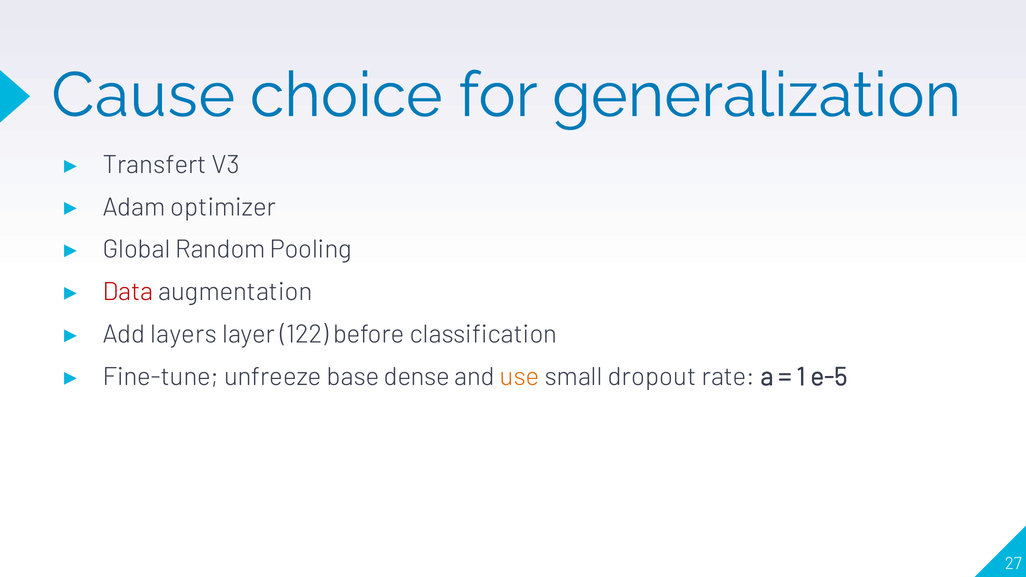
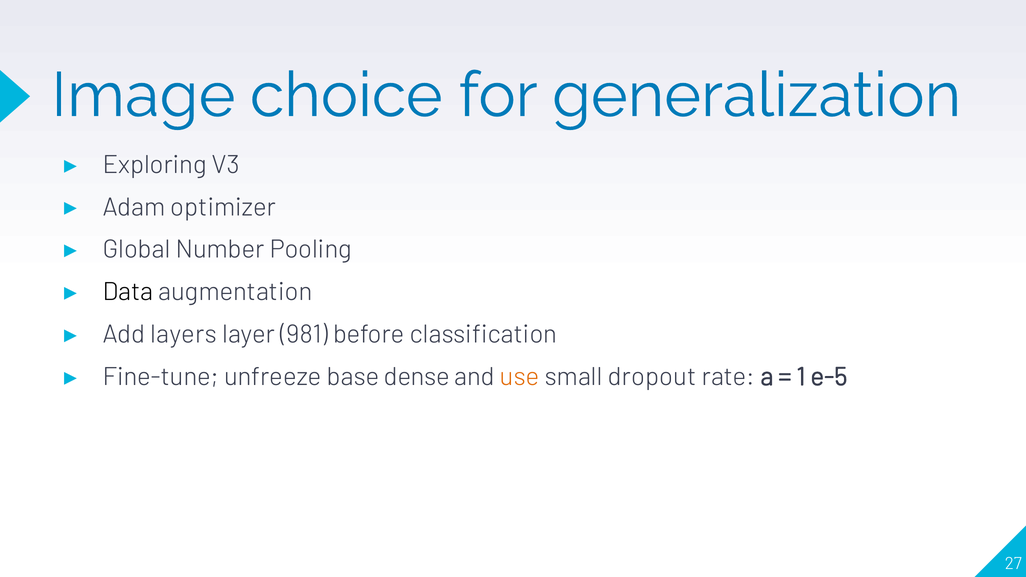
Cause: Cause -> Image
Transfert: Transfert -> Exploring
Random: Random -> Number
Data colour: red -> black
122: 122 -> 981
